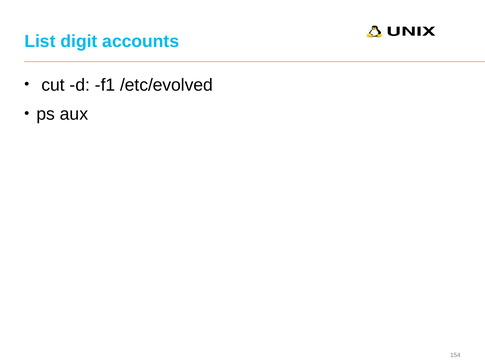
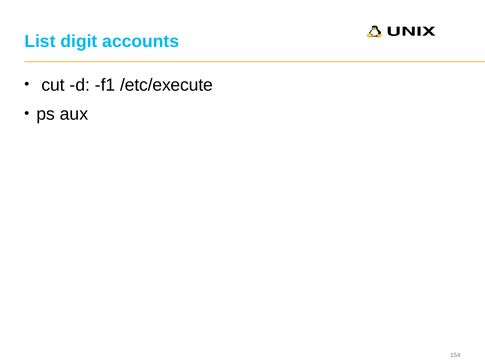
/etc/evolved: /etc/evolved -> /etc/execute
